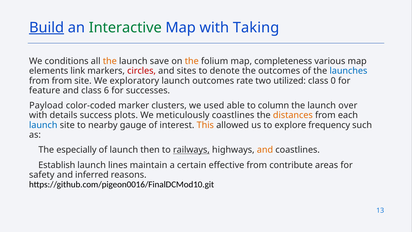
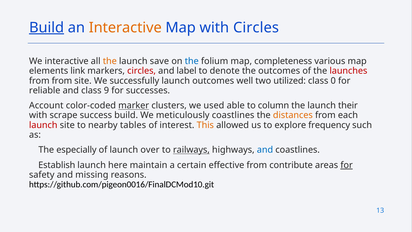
Interactive at (125, 28) colour: green -> orange
with Taking: Taking -> Circles
We conditions: conditions -> interactive
the at (192, 61) colour: orange -> blue
sites: sites -> label
launches colour: blue -> red
exploratory: exploratory -> successfully
rate: rate -> well
feature: feature -> reliable
6: 6 -> 9
Payload: Payload -> Account
marker underline: none -> present
over: over -> their
details: details -> scrape
success plots: plots -> build
launch at (43, 125) colour: blue -> red
gauge: gauge -> tables
then: then -> over
and at (265, 150) colour: orange -> blue
lines: lines -> here
for at (347, 165) underline: none -> present
inferred: inferred -> missing
